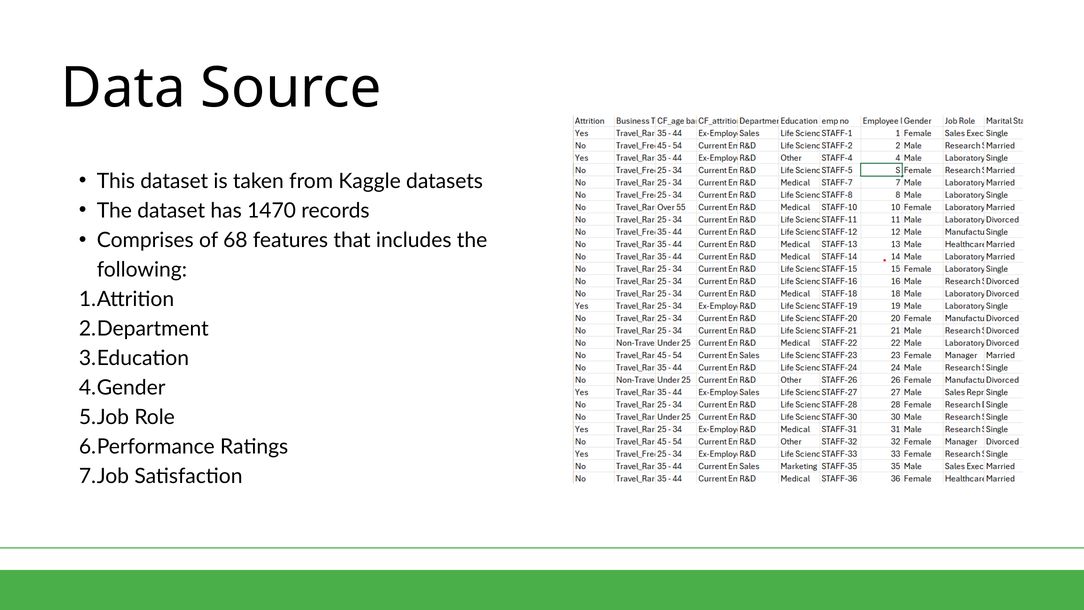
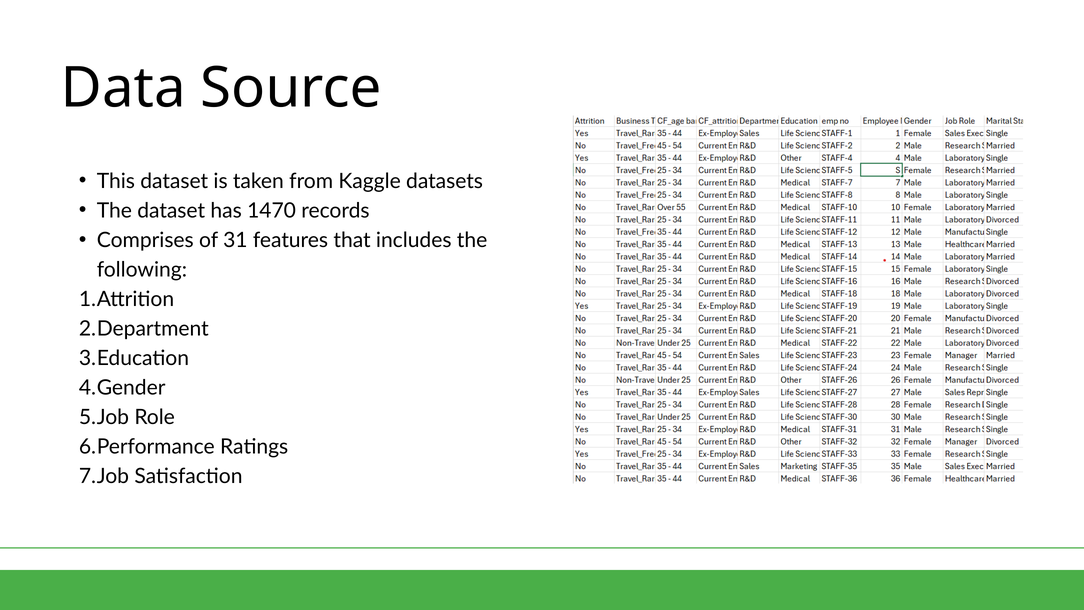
68: 68 -> 31
